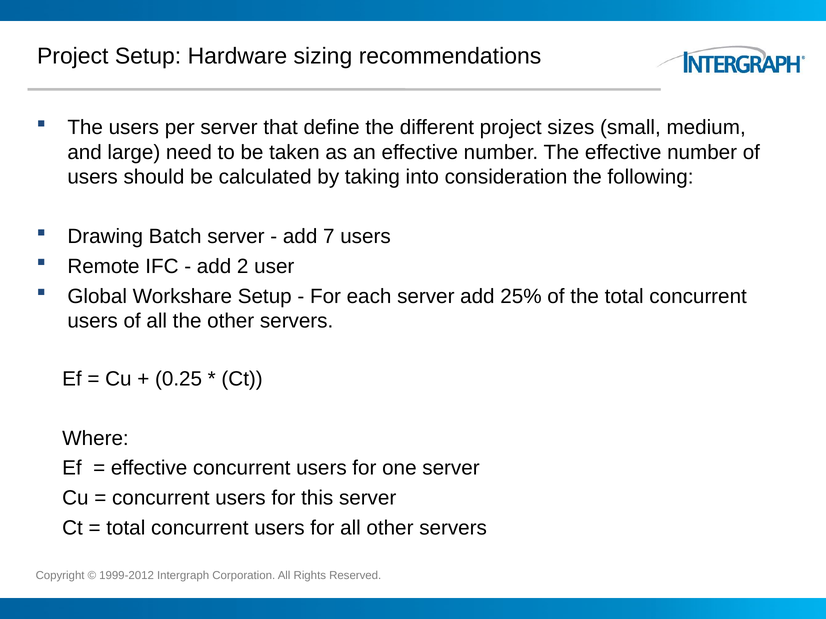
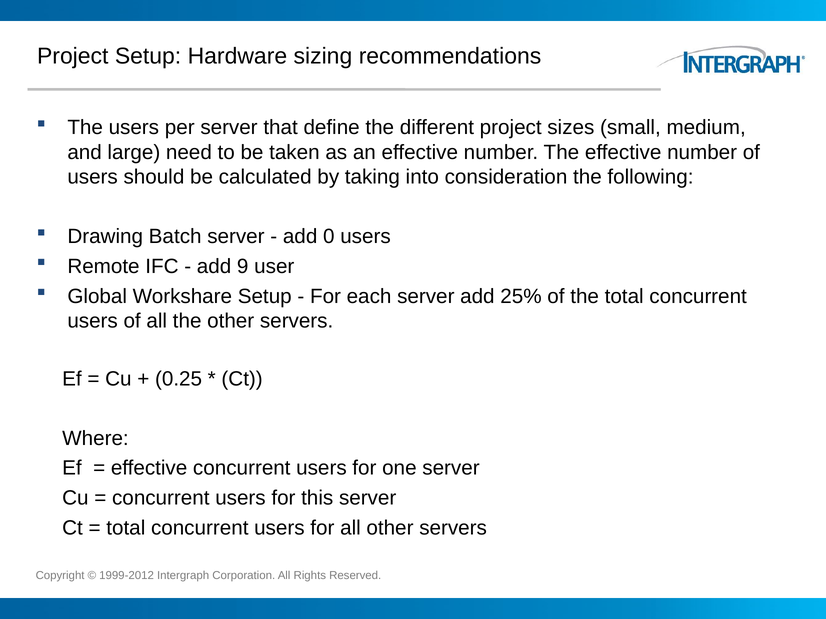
7: 7 -> 0
2: 2 -> 9
